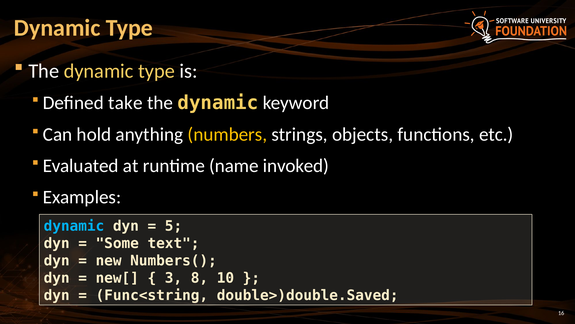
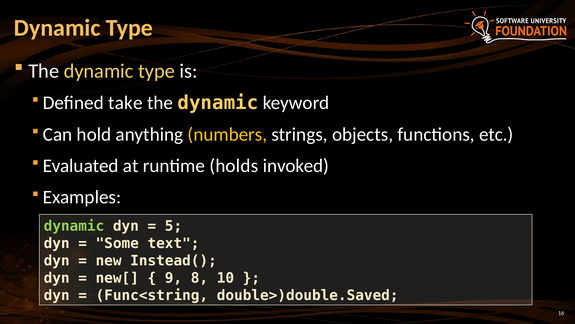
name: name -> holds
dynamic at (74, 226) colour: light blue -> light green
Numbers(: Numbers( -> Instead(
3: 3 -> 9
